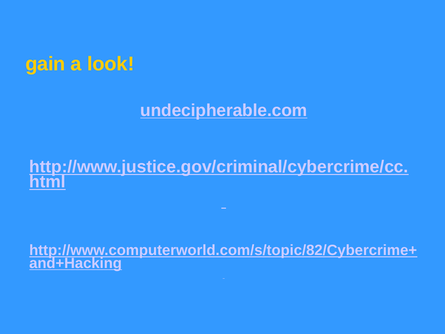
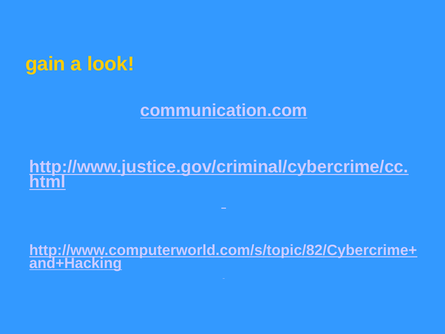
undecipherable.com: undecipherable.com -> communication.com
